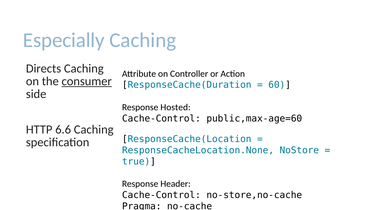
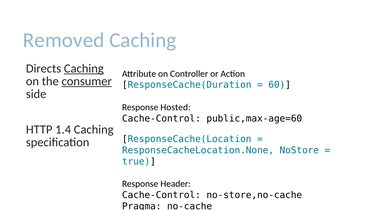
Especially: Especially -> Removed
Caching at (84, 69) underline: none -> present
6.6: 6.6 -> 1.4
